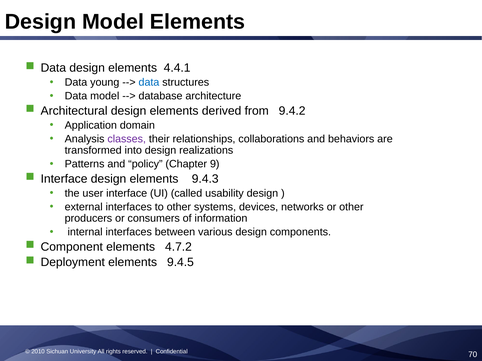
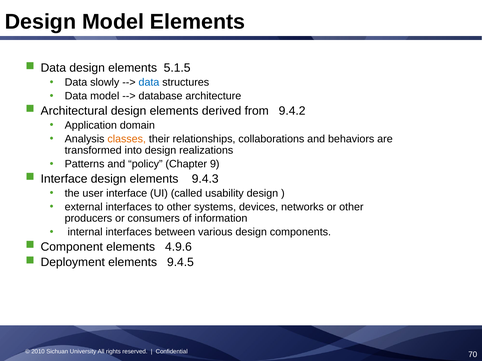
4.4.1: 4.4.1 -> 5.1.5
young: young -> slowly
classes colour: purple -> orange
4.7.2: 4.7.2 -> 4.9.6
